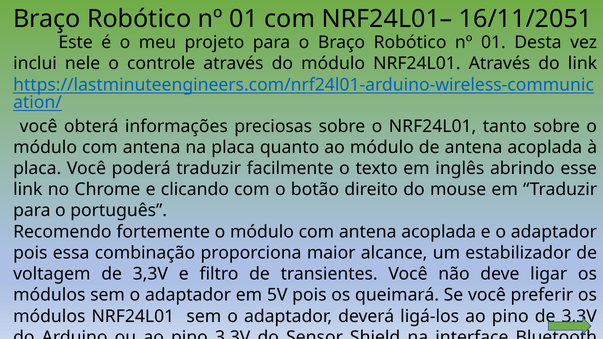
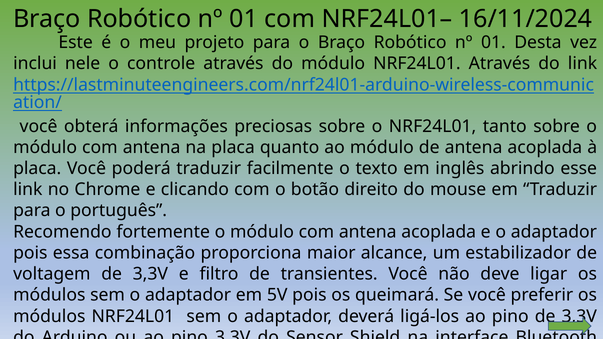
16/11/2051: 16/11/2051 -> 16/11/2024
